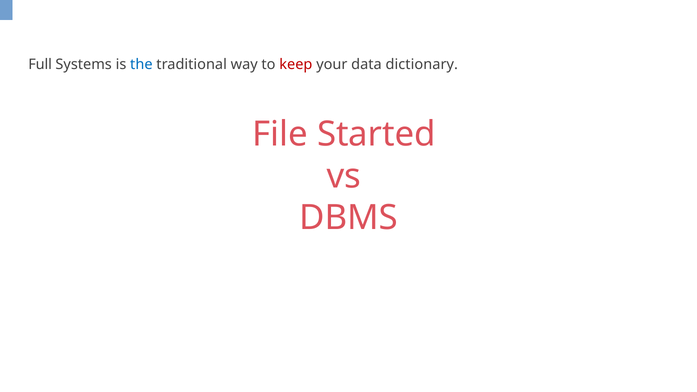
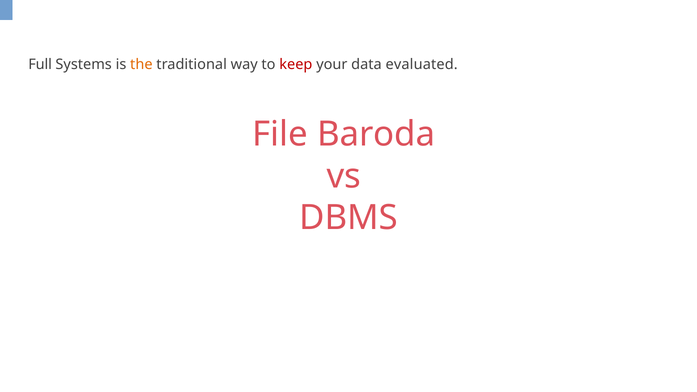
the colour: blue -> orange
dictionary: dictionary -> evaluated
Started: Started -> Baroda
